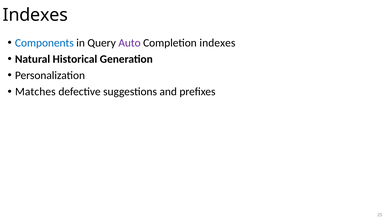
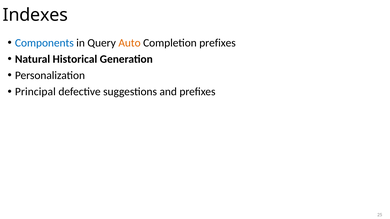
Auto colour: purple -> orange
Completion indexes: indexes -> prefixes
Matches: Matches -> Principal
